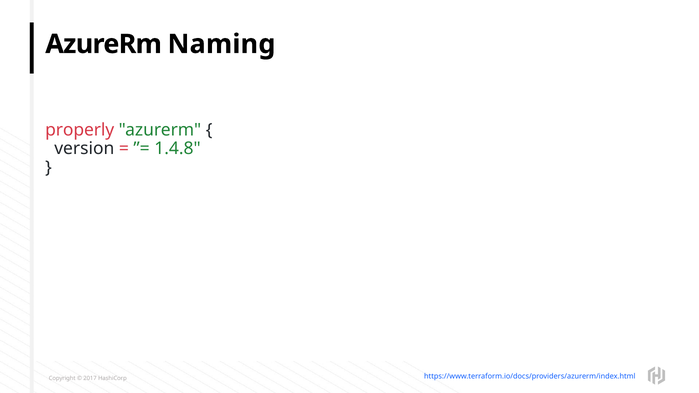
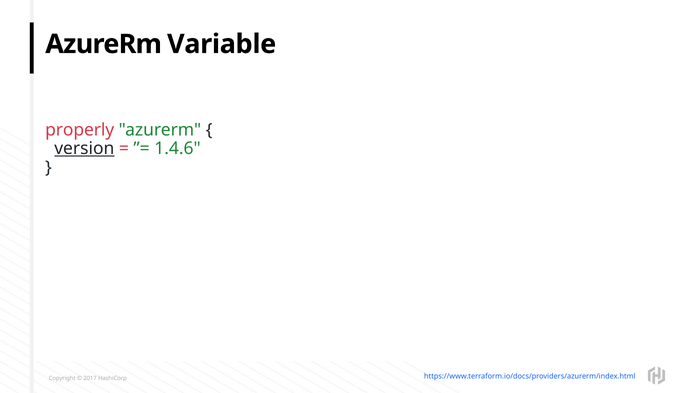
Naming: Naming -> Variable
version underline: none -> present
1.4.8: 1.4.8 -> 1.4.6
